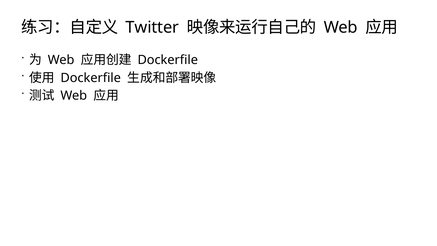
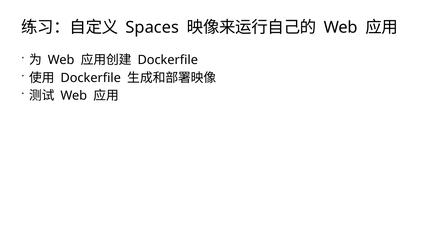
Twitter: Twitter -> Spaces
